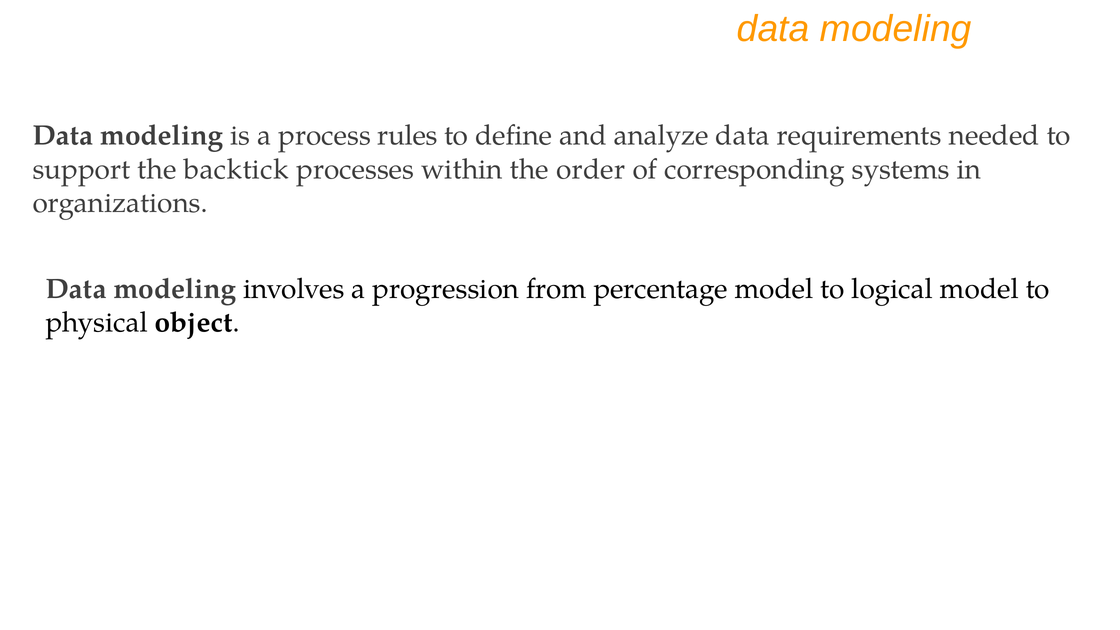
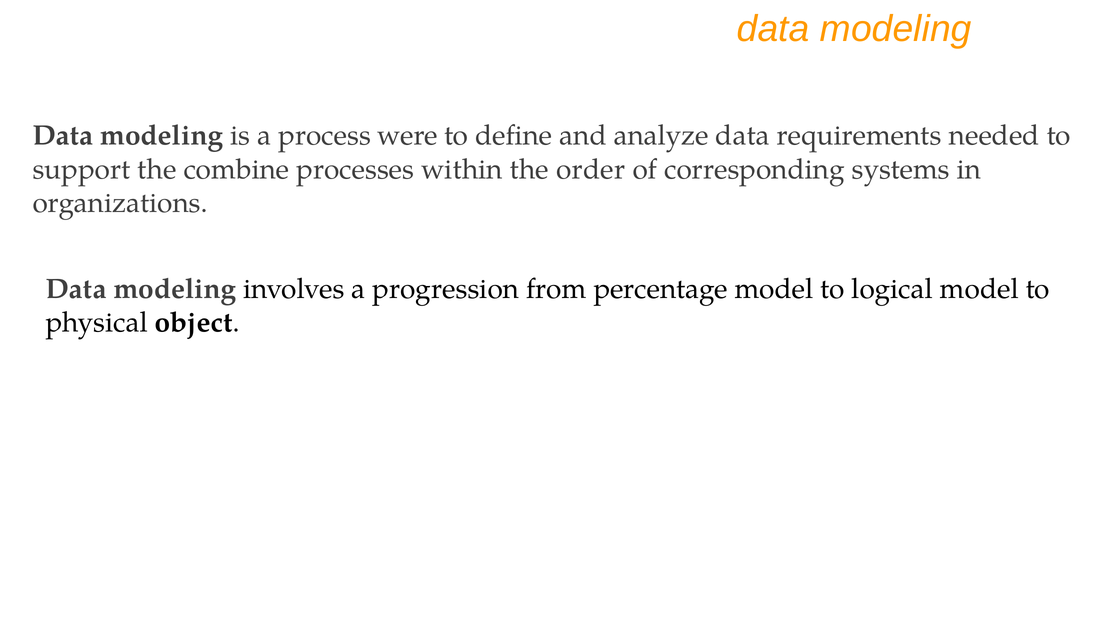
rules: rules -> were
backtick: backtick -> combine
